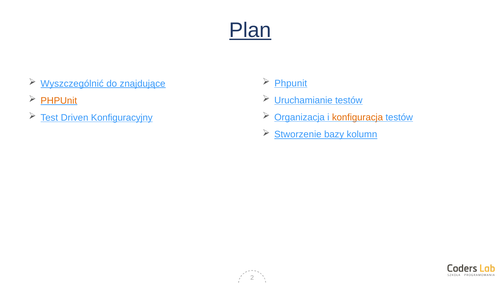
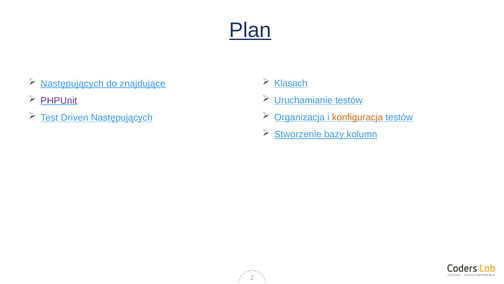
Phpunit at (291, 83): Phpunit -> Klasach
Wyszczególnić at (72, 83): Wyszczególnić -> Następujących
PHPUnit at (59, 100) colour: orange -> purple
Driven Konfiguracyjny: Konfiguracyjny -> Następujących
